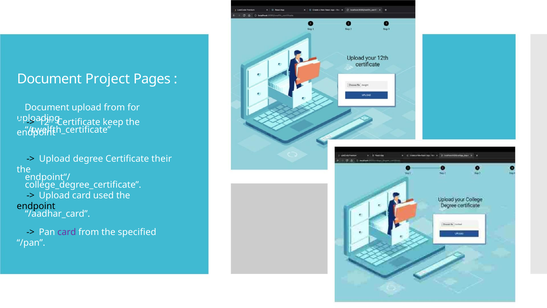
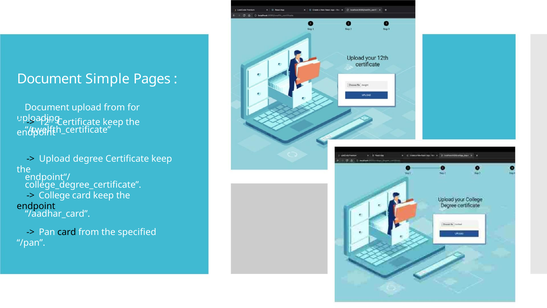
Project: Project -> Simple
degree Certificate their: their -> keep
Upload at (54, 195): Upload -> College
card used: used -> keep
card at (67, 232) colour: purple -> black
